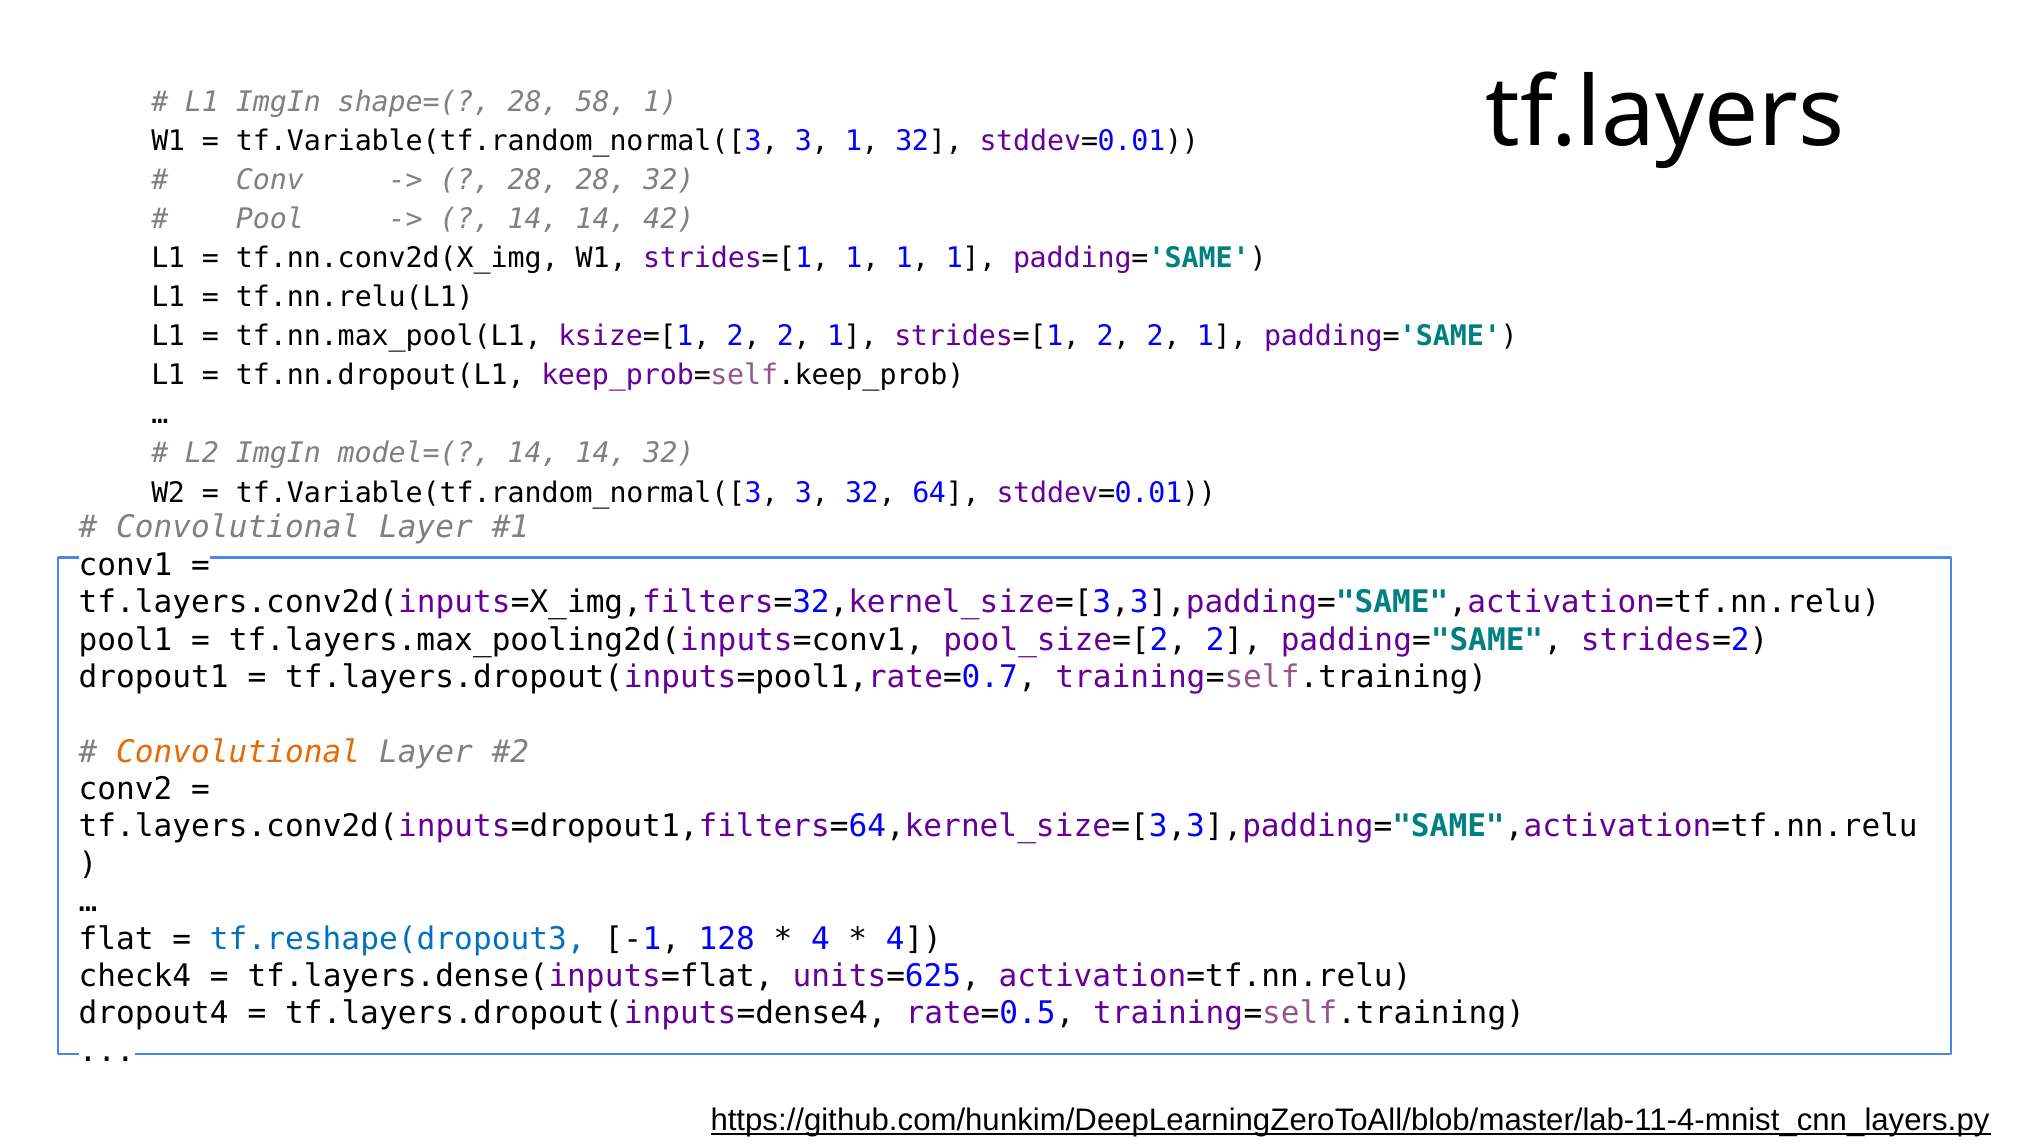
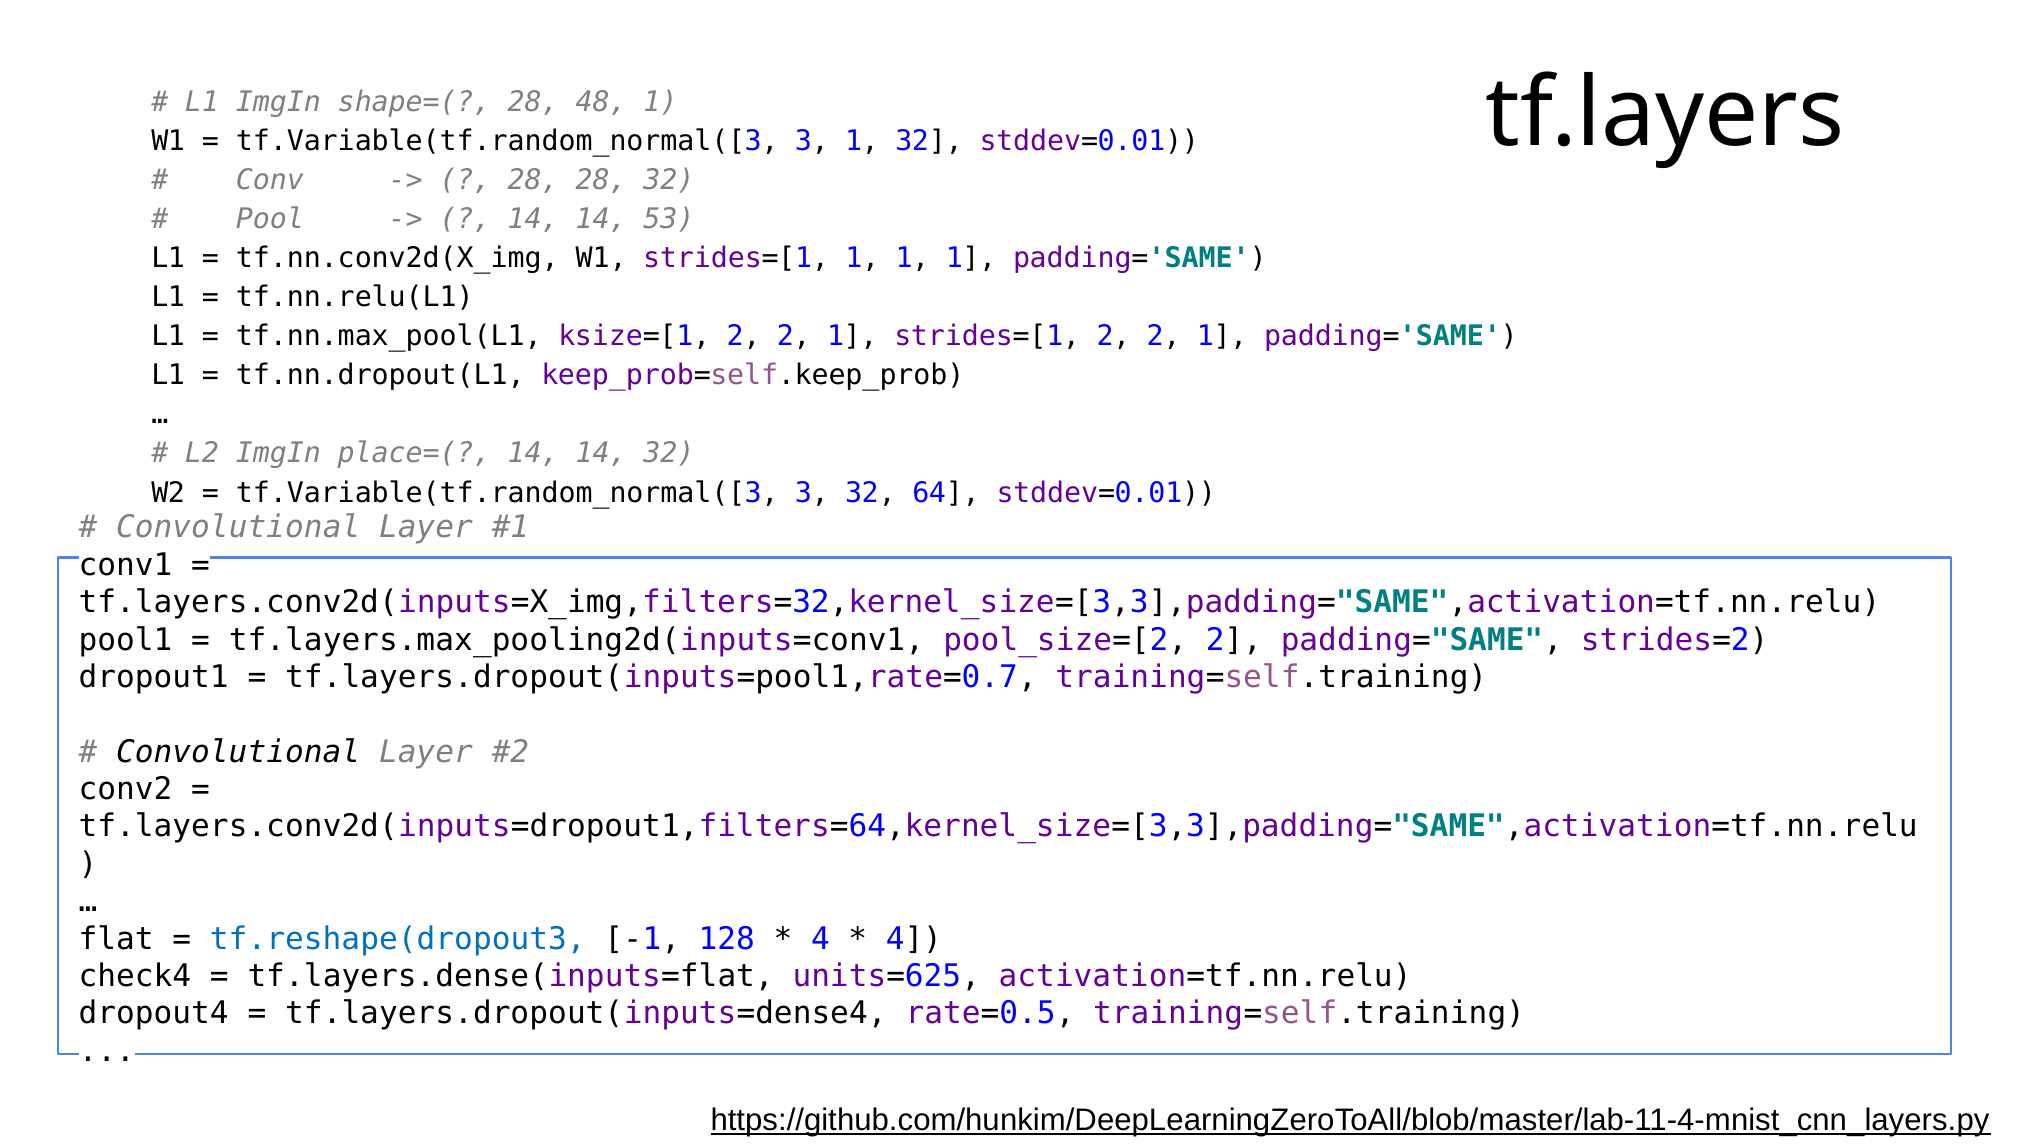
58: 58 -> 48
42: 42 -> 53
model=(: model=( -> place=(
Convolutional at (238, 752) colour: orange -> black
